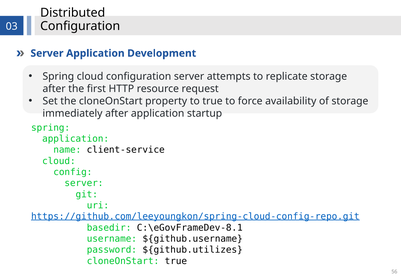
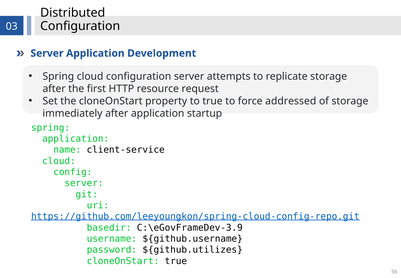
availability: availability -> addressed
C:\eGovFrameDev-8.1: C:\eGovFrameDev-8.1 -> C:\eGovFrameDev-3.9
